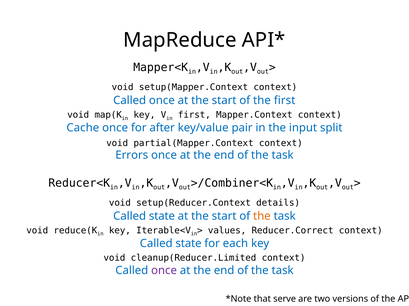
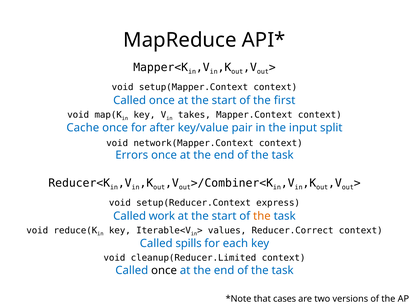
in first: first -> takes
partial(Mapper.Context: partial(Mapper.Context -> network(Mapper.Context
details: details -> express
state at (162, 217): state -> work
state at (189, 244): state -> spills
once at (164, 271) colour: purple -> black
serve: serve -> cases
